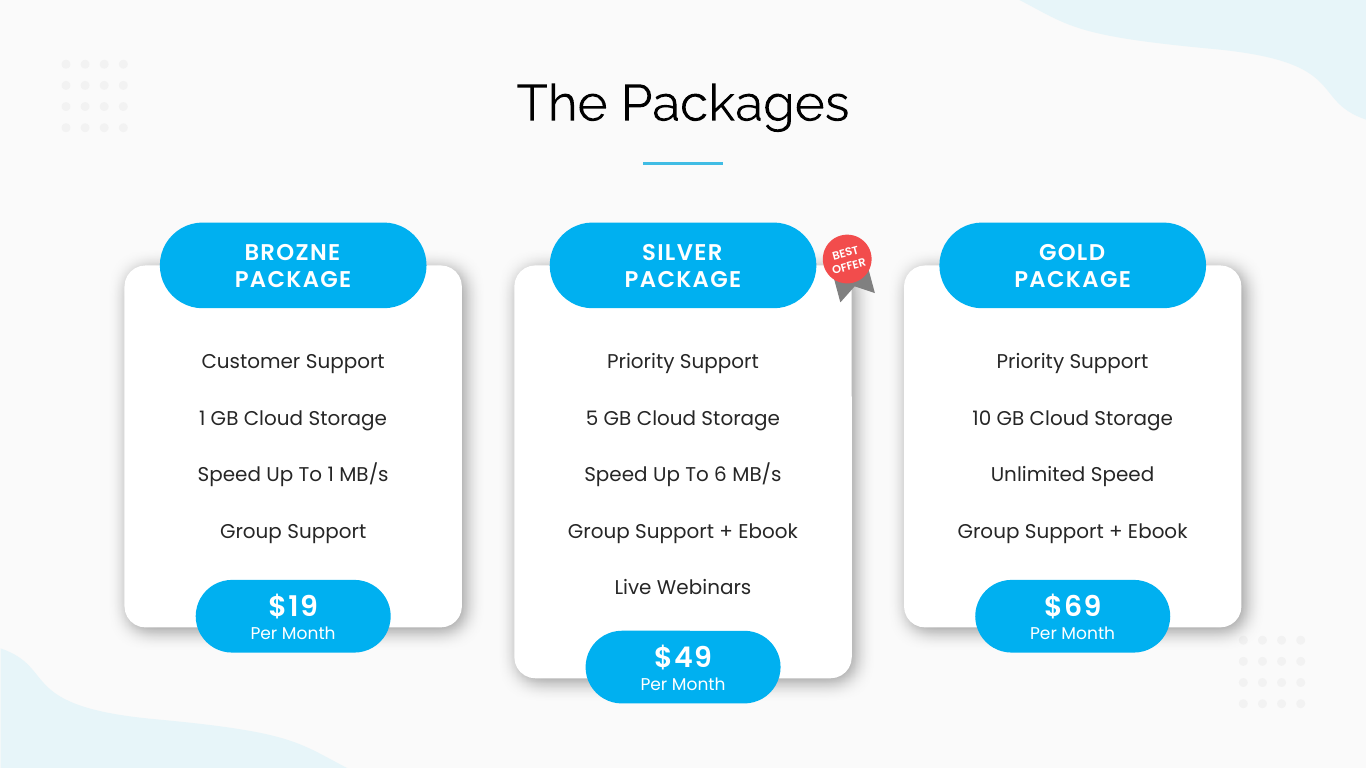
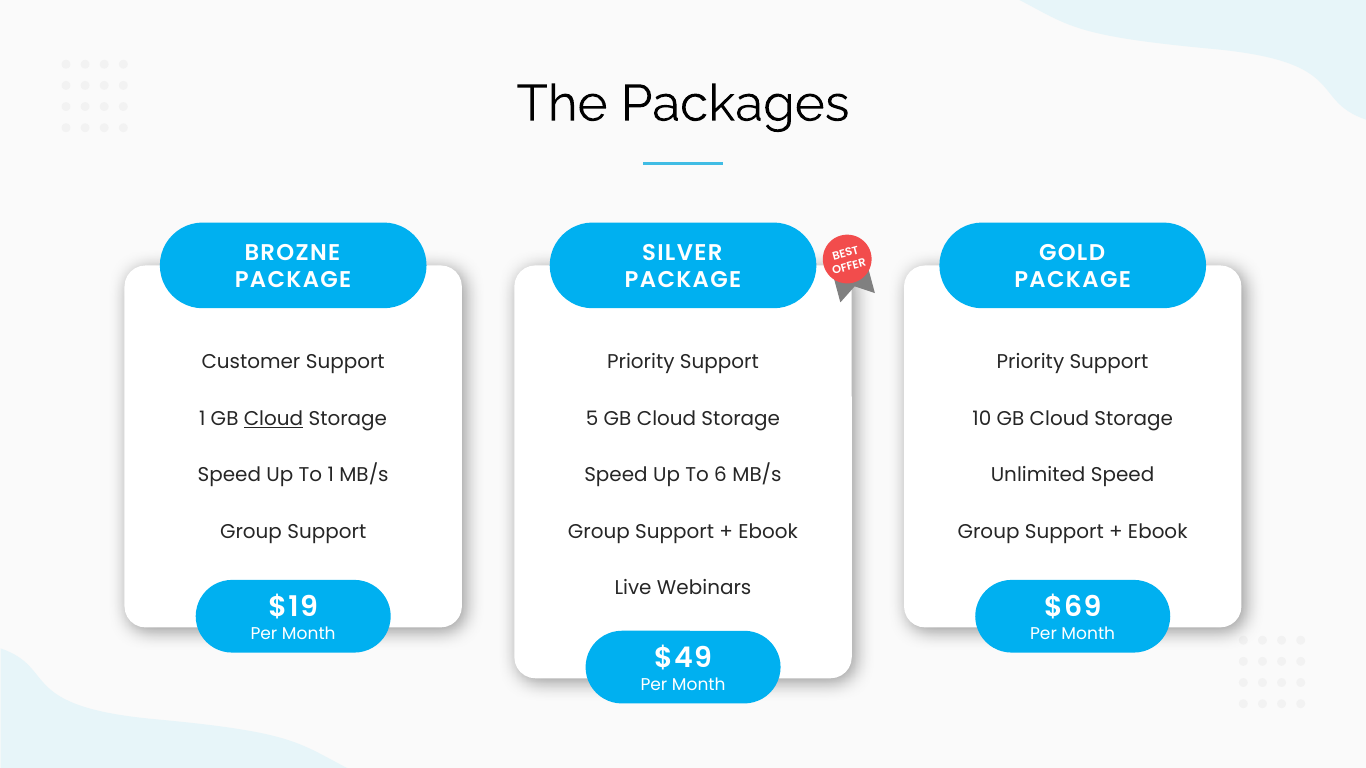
Cloud at (274, 419) underline: none -> present
